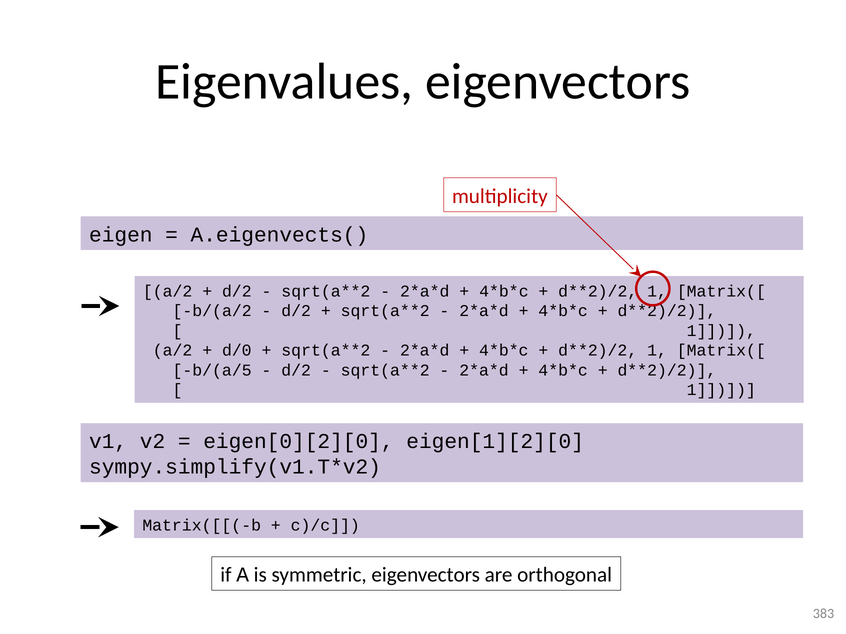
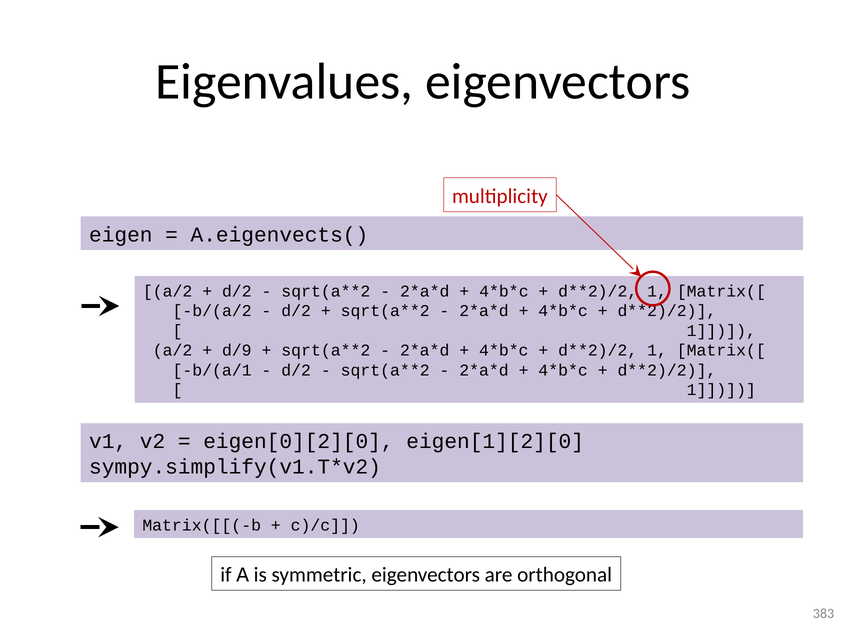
d/0: d/0 -> d/9
b/(a/5: b/(a/5 -> b/(a/1
